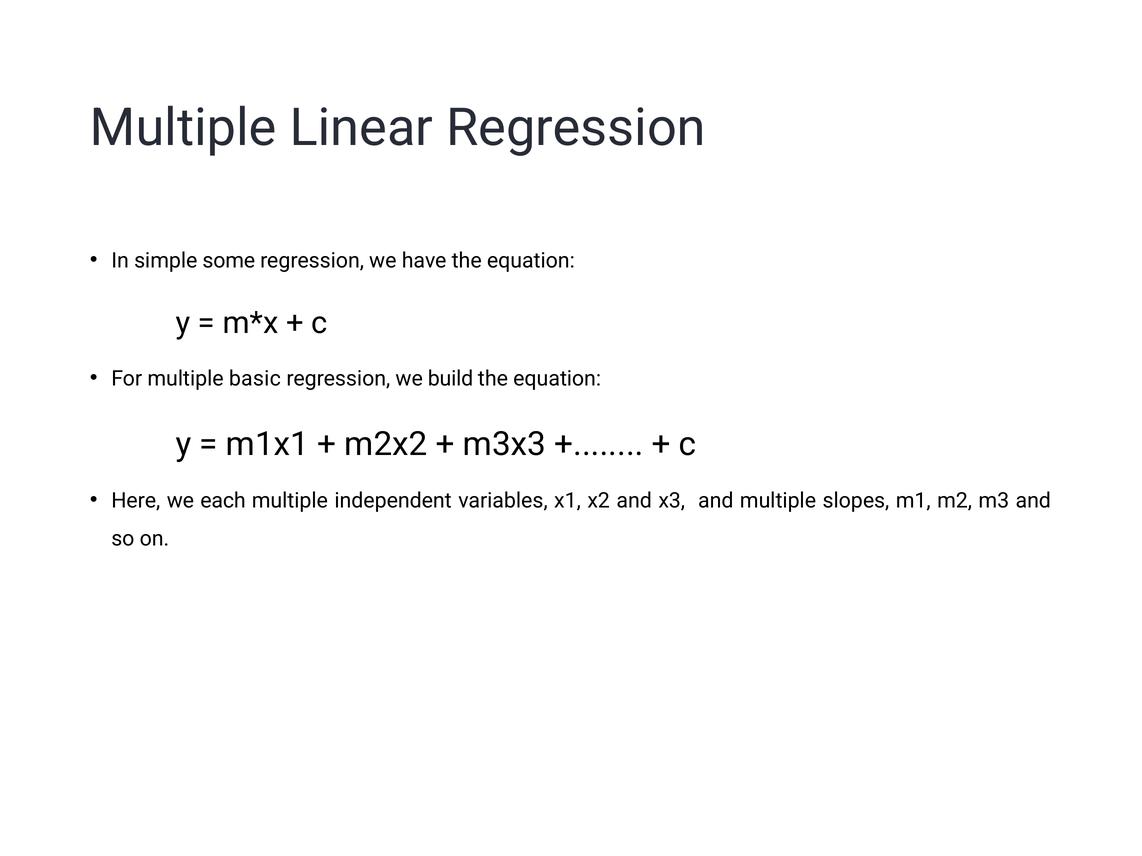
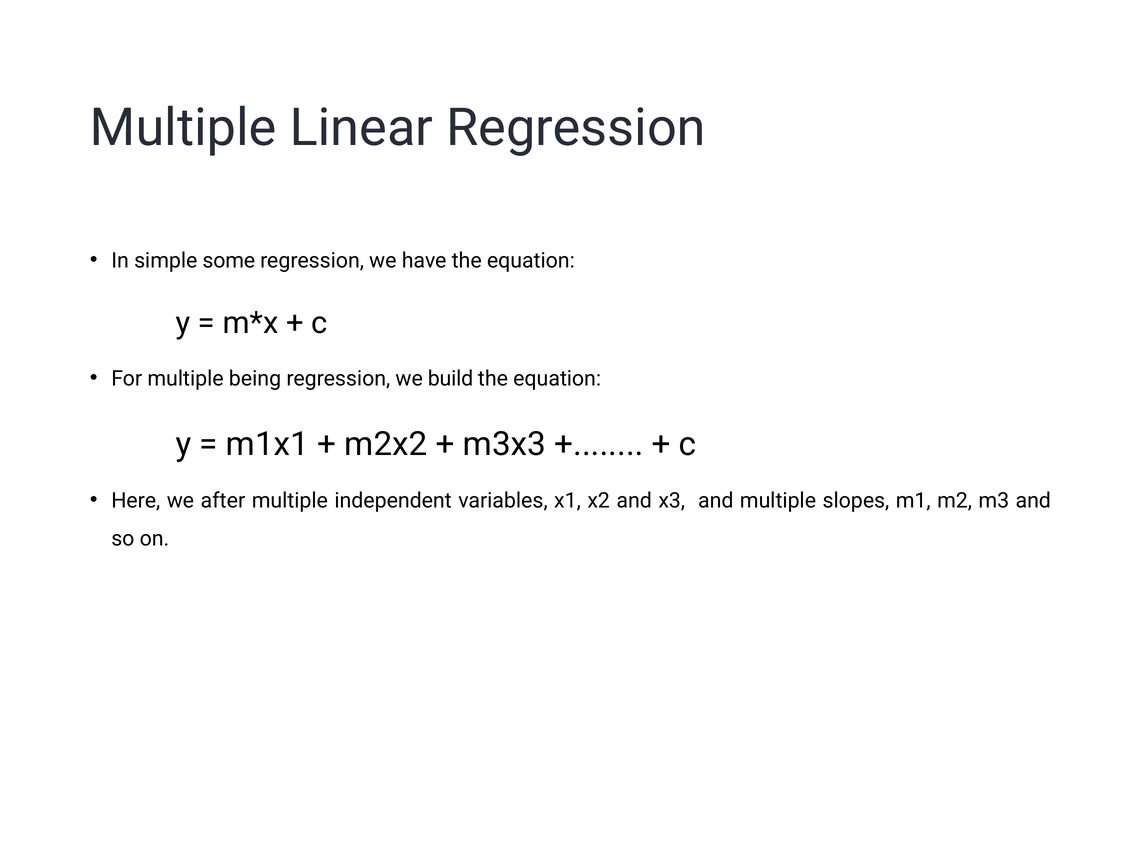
basic: basic -> being
each: each -> after
